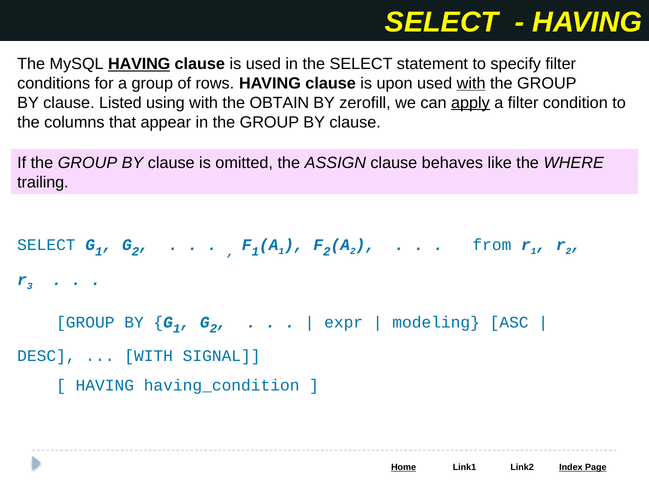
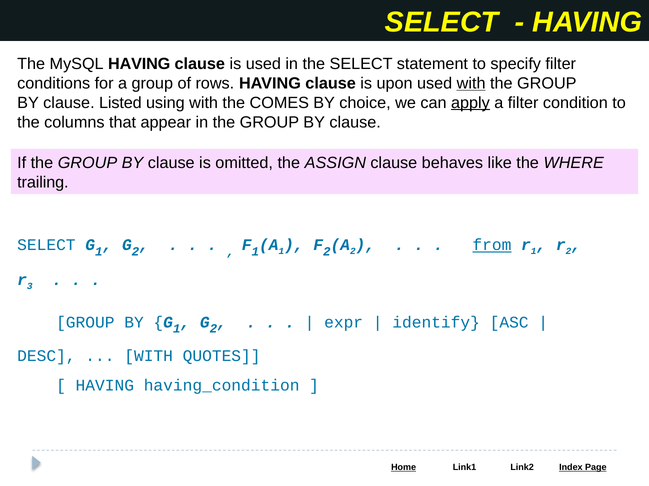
HAVING at (139, 64) underline: present -> none
OBTAIN: OBTAIN -> COMES
zerofill: zerofill -> choice
from underline: none -> present
modeling: modeling -> identify
SIGNAL: SIGNAL -> QUOTES
